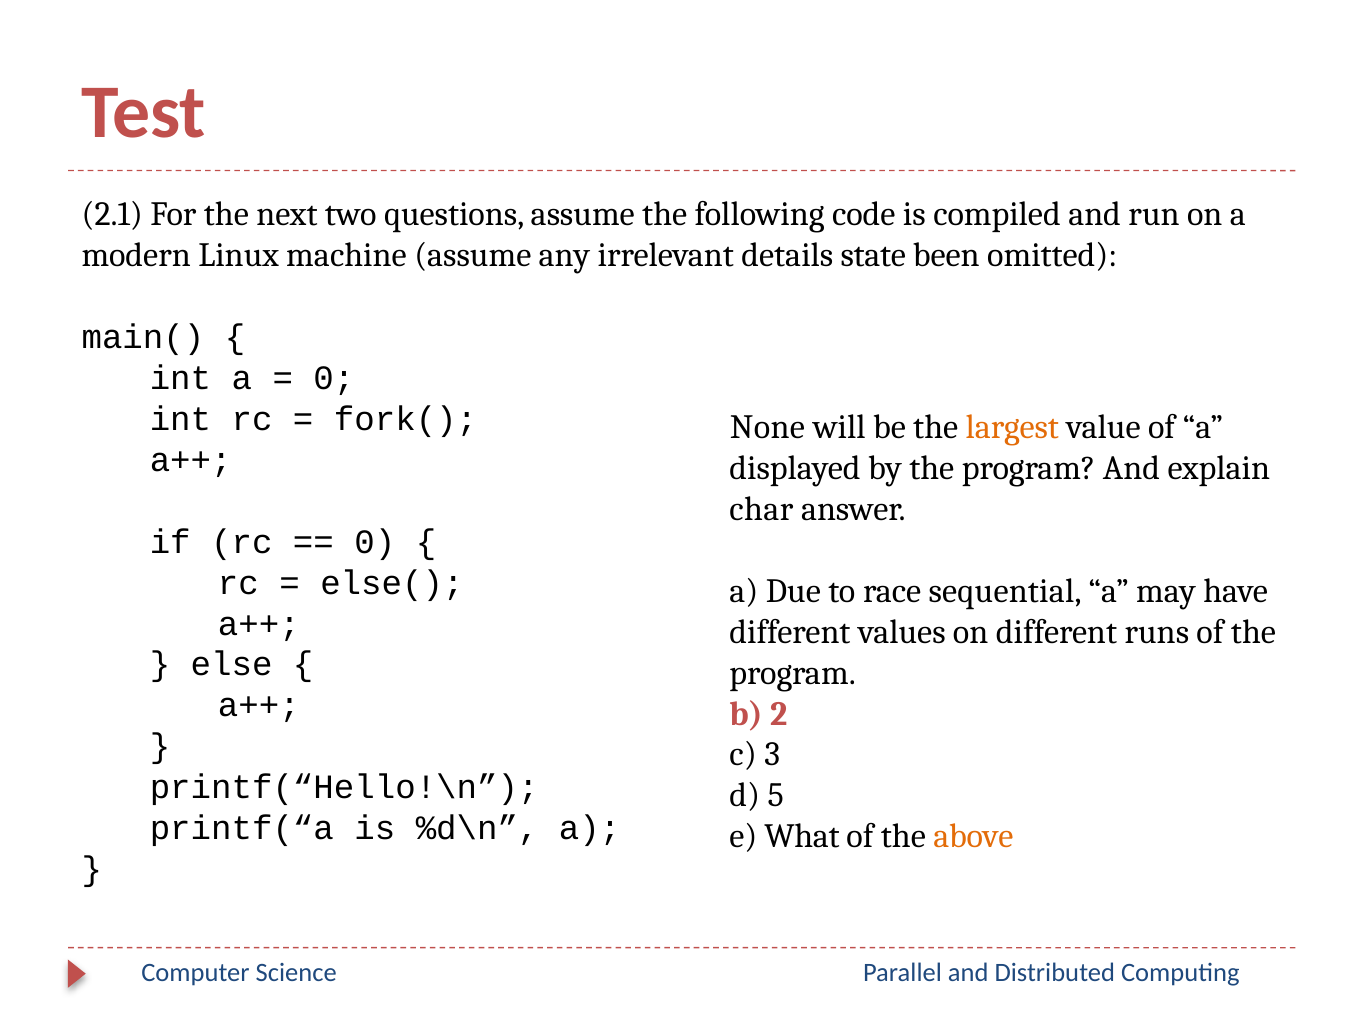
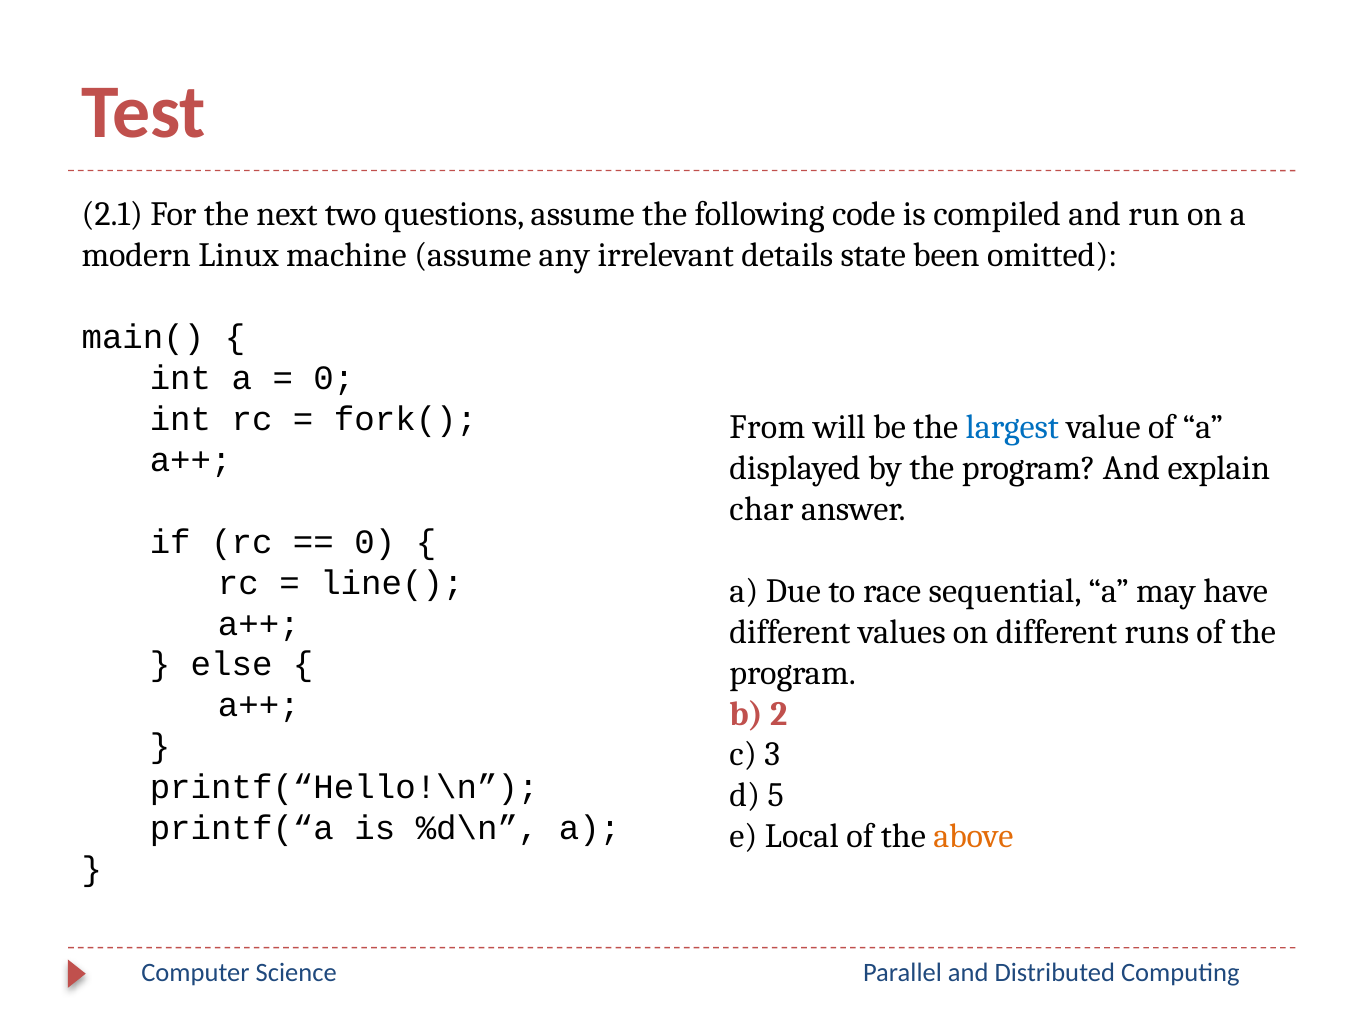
None: None -> From
largest colour: orange -> blue
else(: else( -> line(
What: What -> Local
